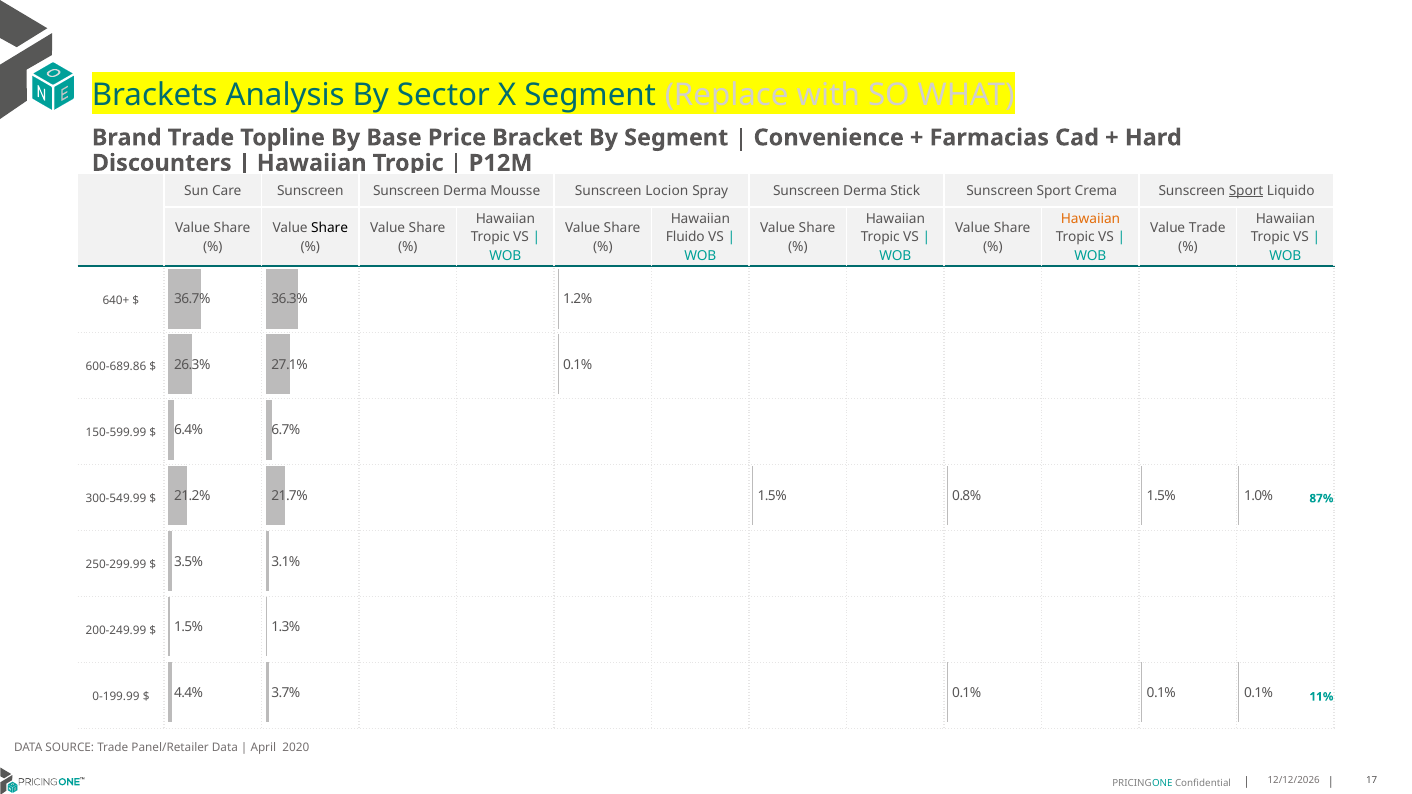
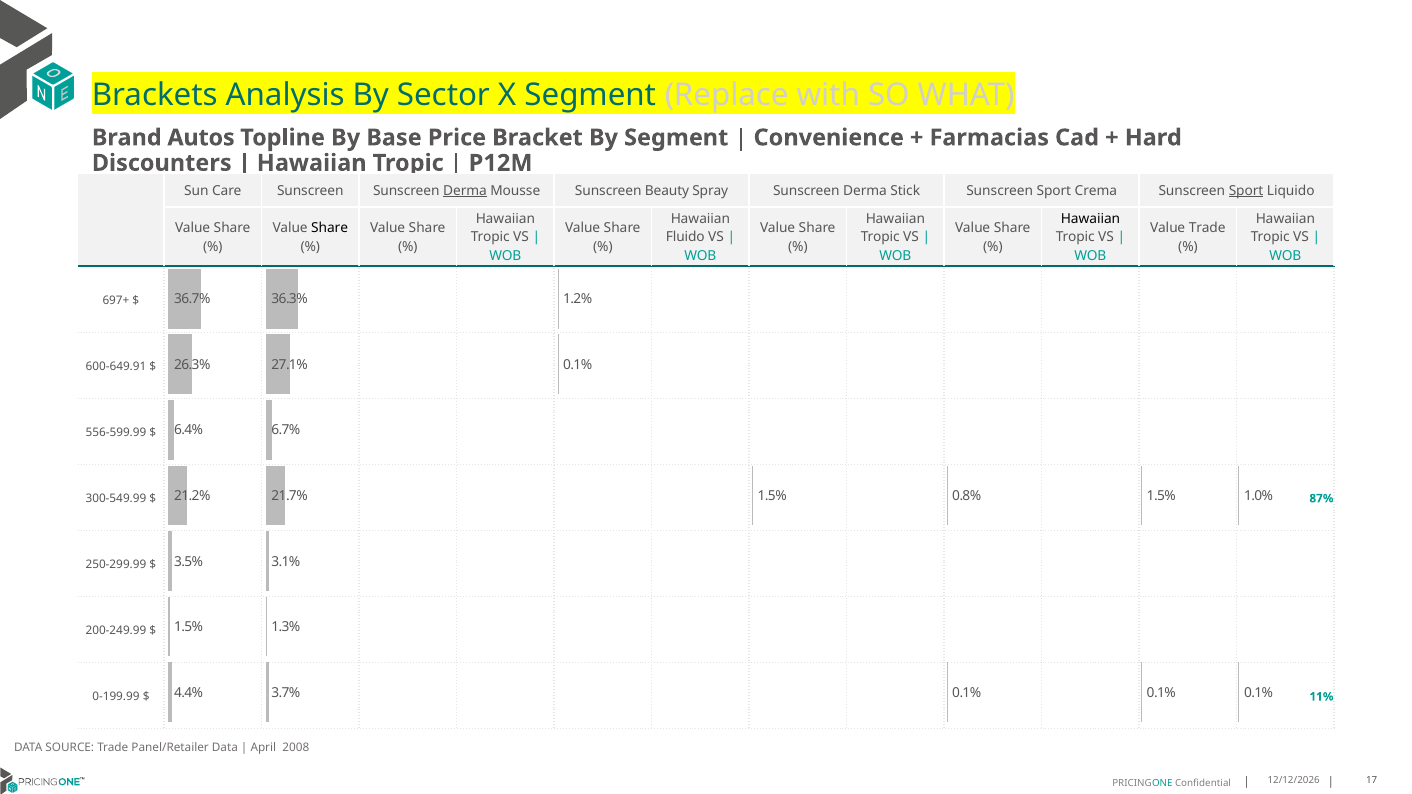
Brand Trade: Trade -> Autos
Derma at (465, 191) underline: none -> present
Locion: Locion -> Beauty
Hawaiian at (1090, 219) colour: orange -> black
640+: 640+ -> 697+
600-689.86: 600-689.86 -> 600-649.91
150-599.99: 150-599.99 -> 556-599.99
2020: 2020 -> 2008
